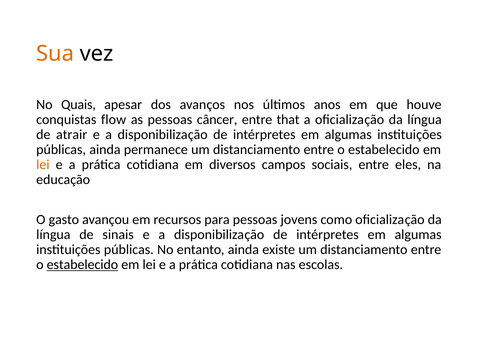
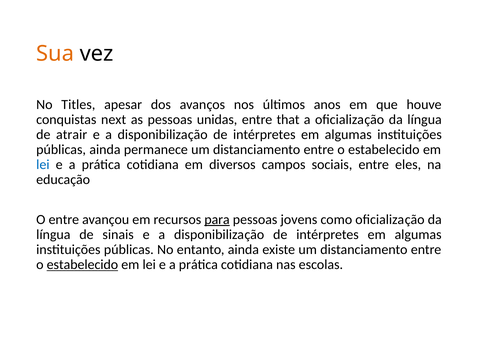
Quais: Quais -> Titles
flow: flow -> next
câncer: câncer -> unidas
lei at (43, 165) colour: orange -> blue
O gasto: gasto -> entre
para underline: none -> present
